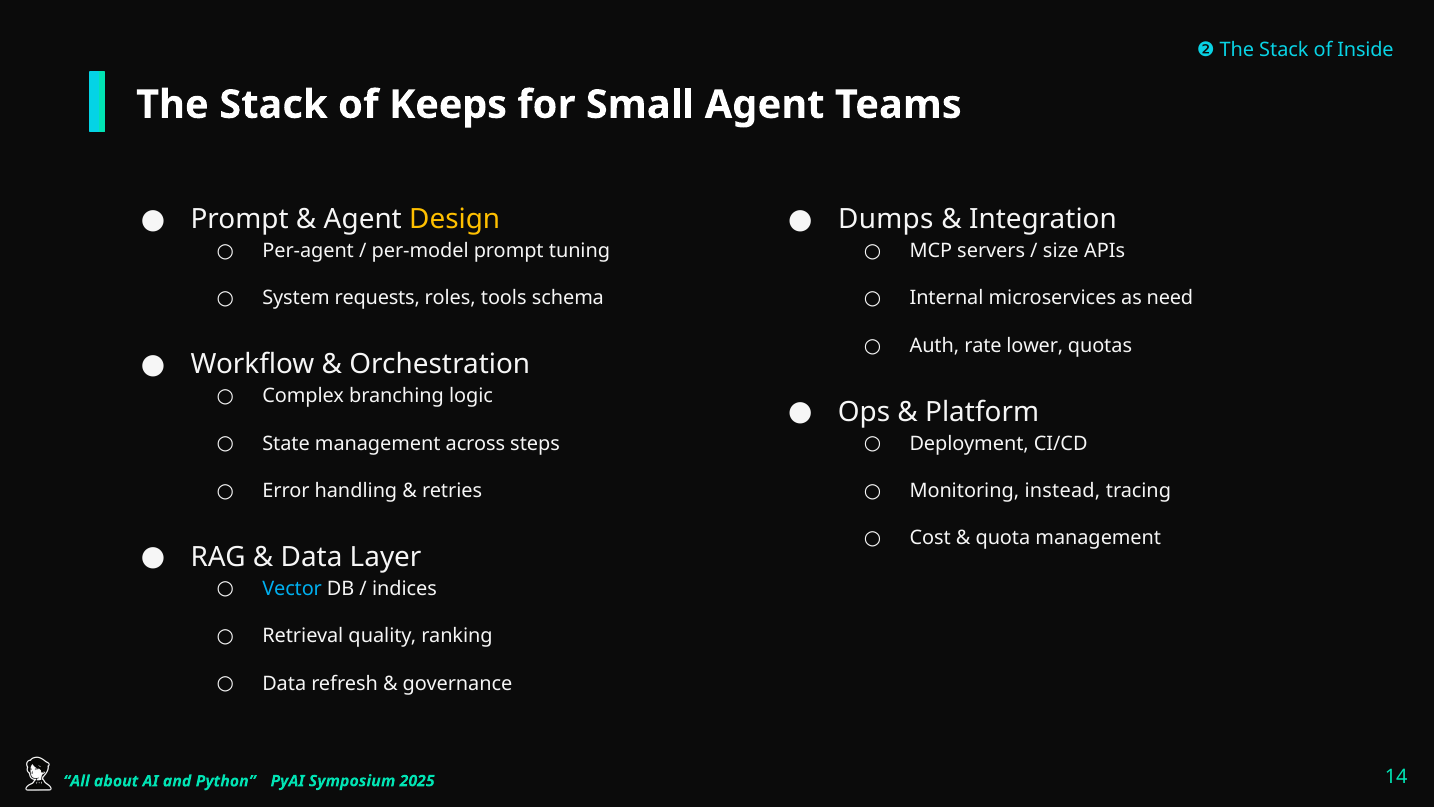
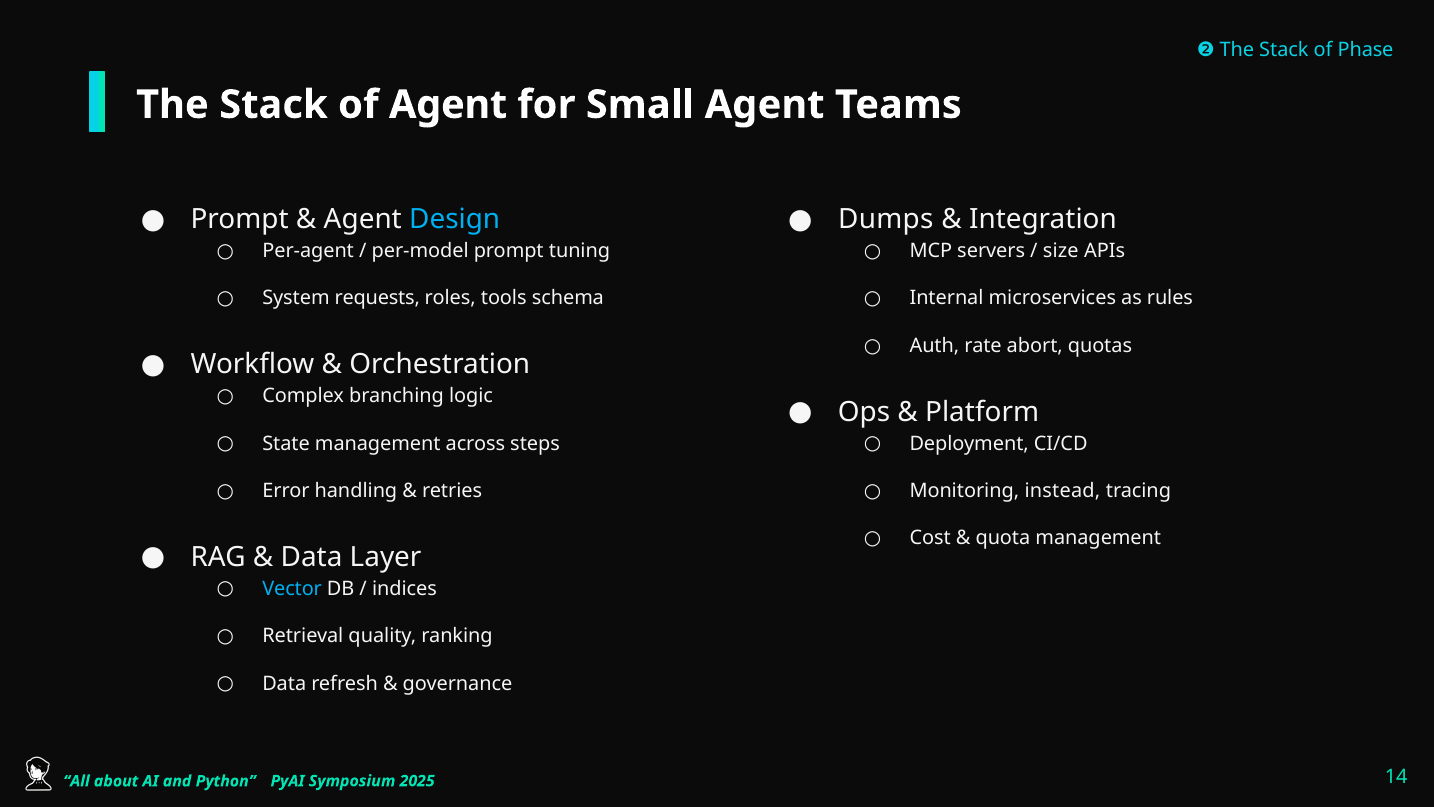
Inside: Inside -> Phase
of Keeps: Keeps -> Agent
Design colour: yellow -> light blue
need: need -> rules
lower: lower -> abort
